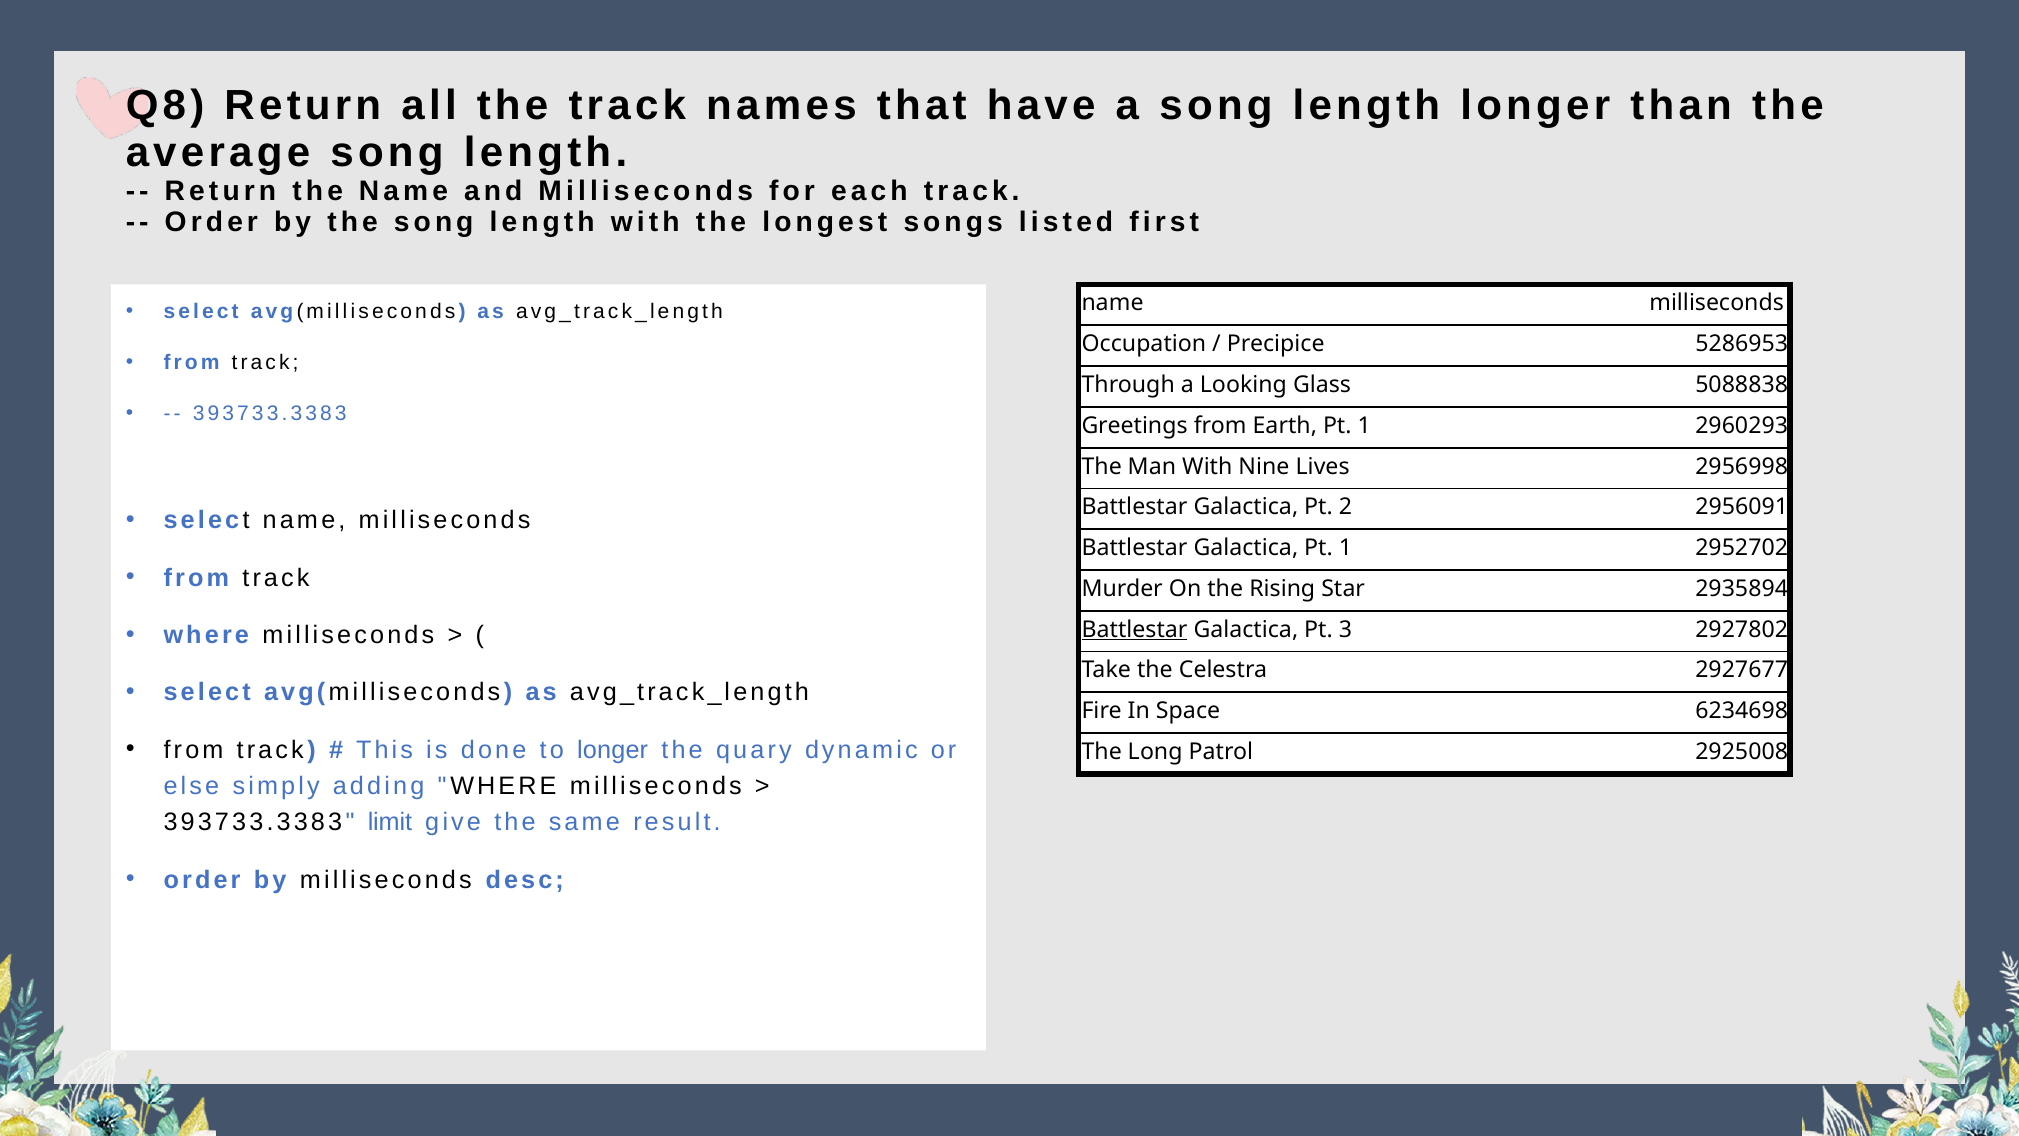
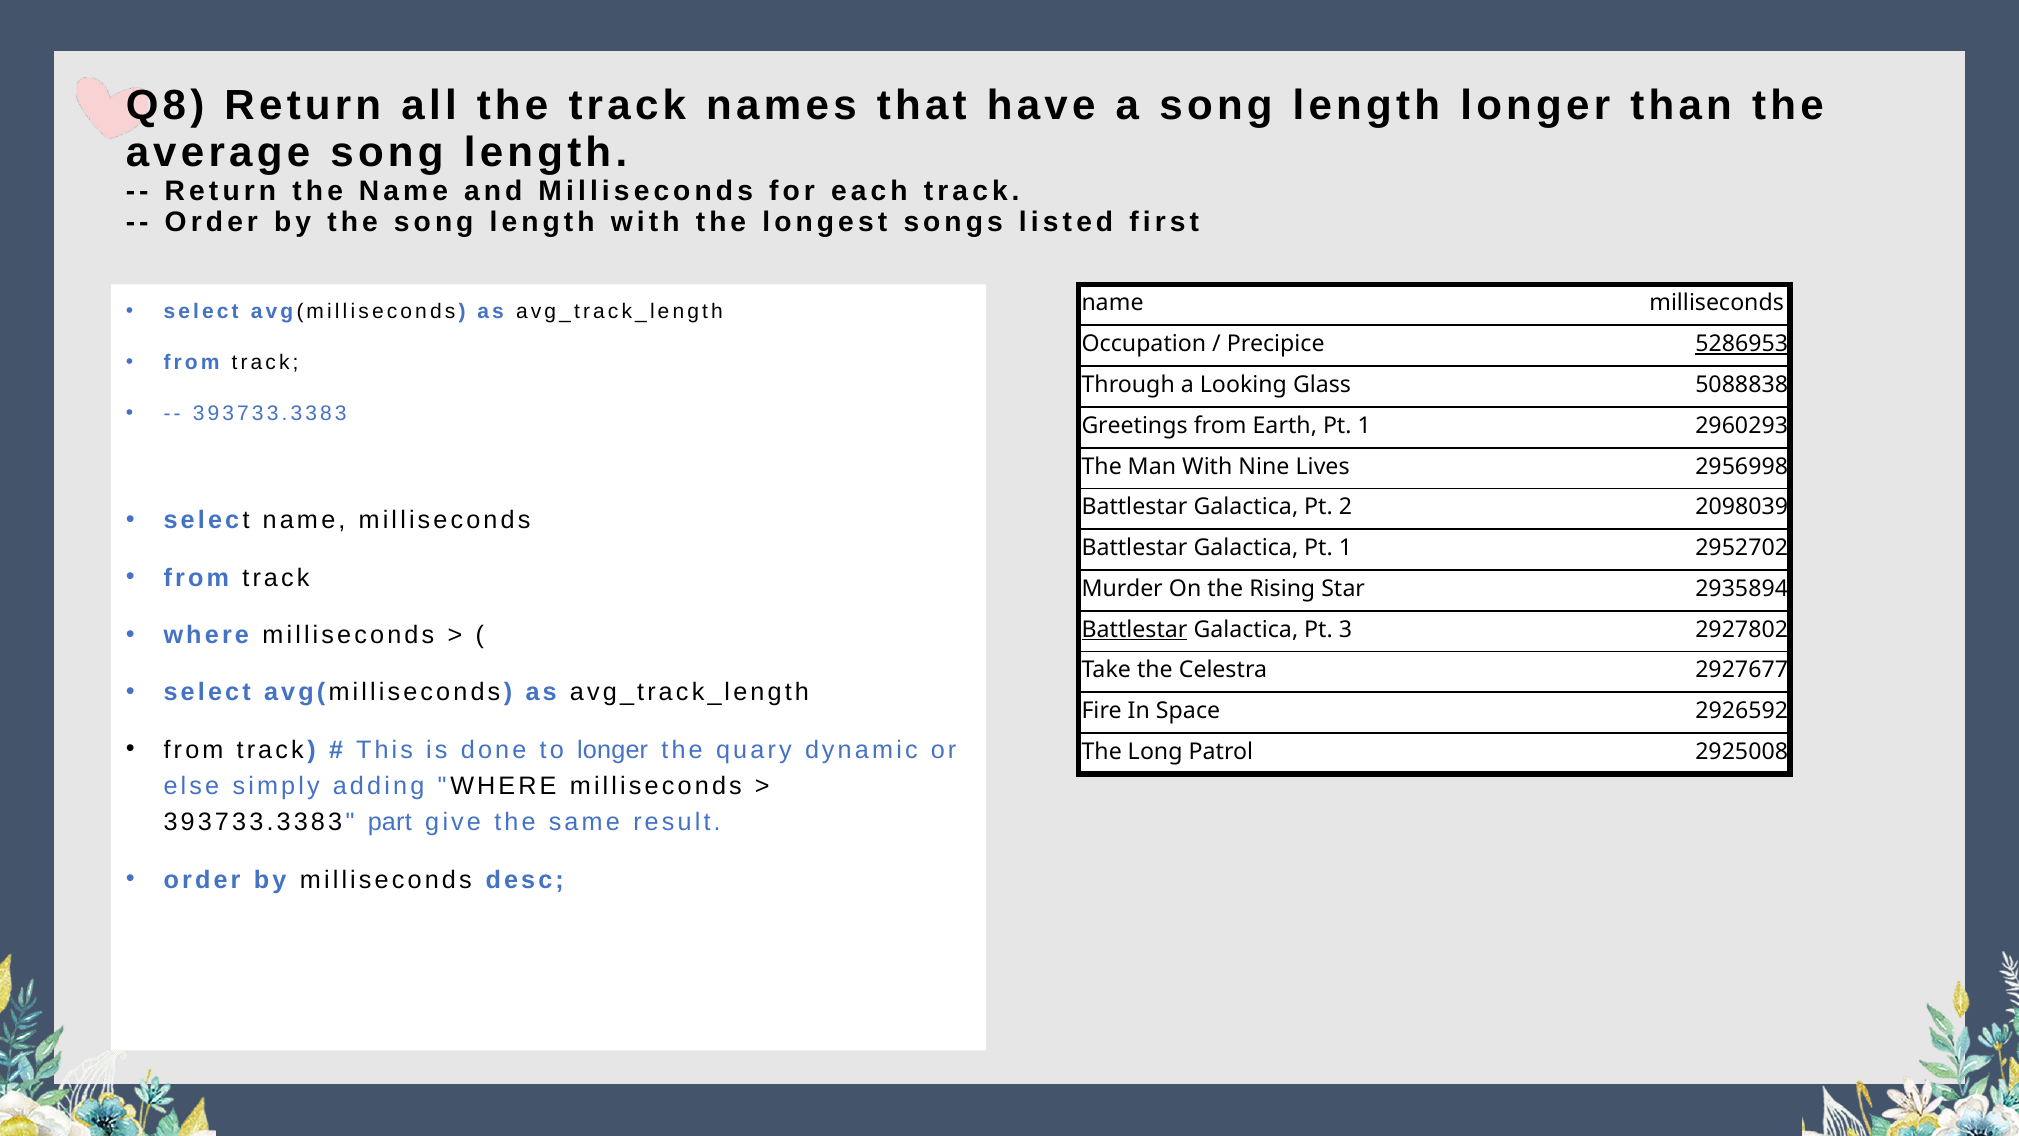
5286953 underline: none -> present
2956091: 2956091 -> 2098039
6234698: 6234698 -> 2926592
limit: limit -> part
